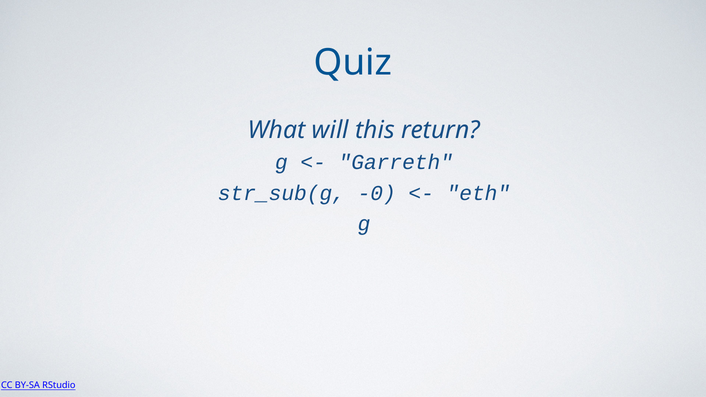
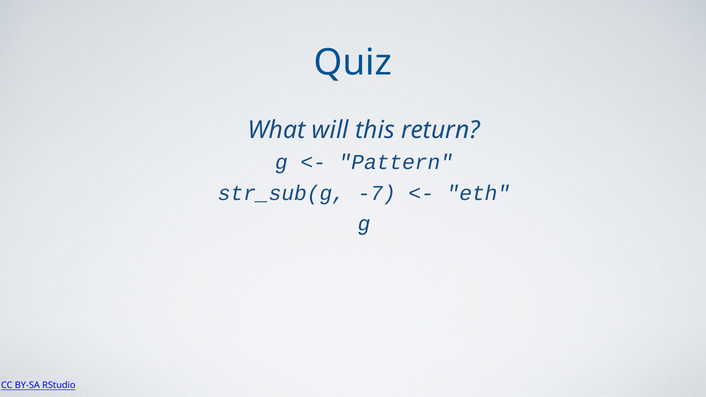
Garreth: Garreth -> Pattern
-0: -0 -> -7
